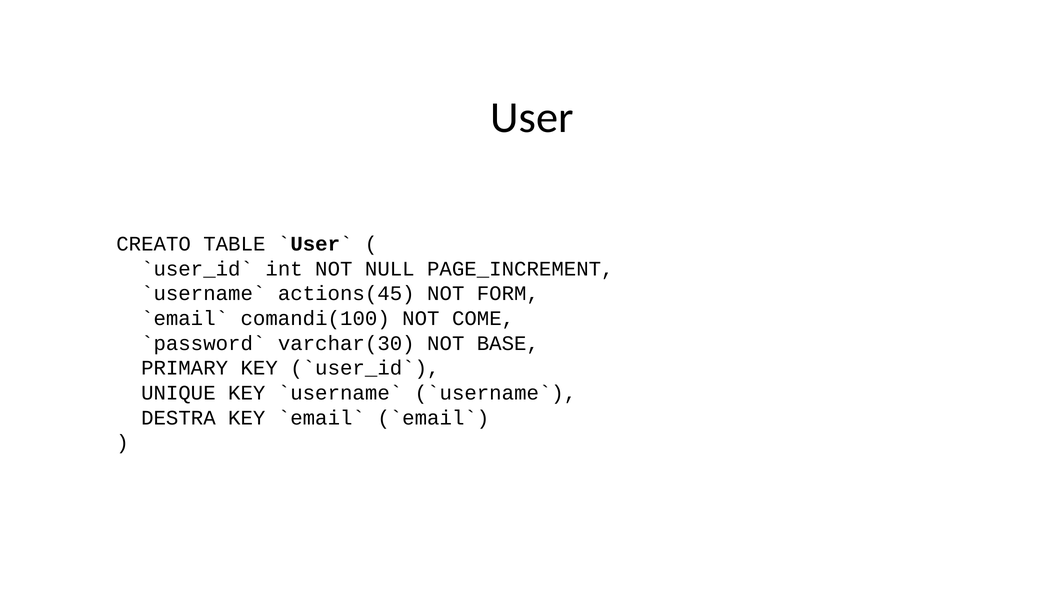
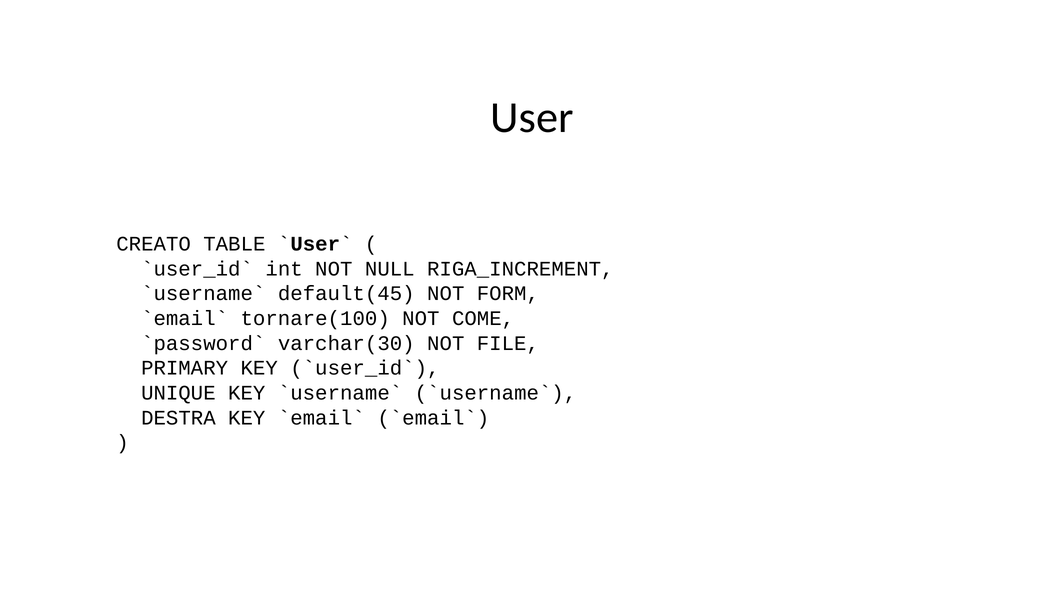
PAGE_INCREMENT: PAGE_INCREMENT -> RIGA_INCREMENT
actions(45: actions(45 -> default(45
comandi(100: comandi(100 -> tornare(100
BASE: BASE -> FILE
